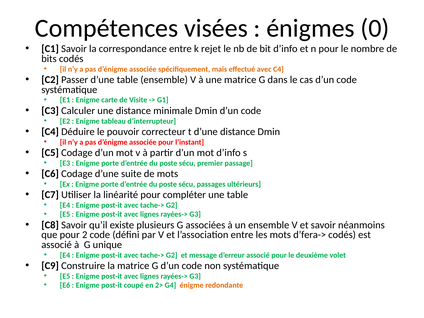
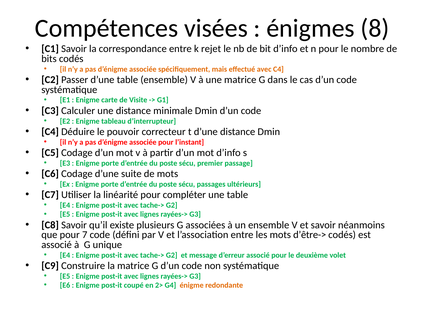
0: 0 -> 8
2: 2 -> 7
d’fera->: d’fera-> -> d’être->
